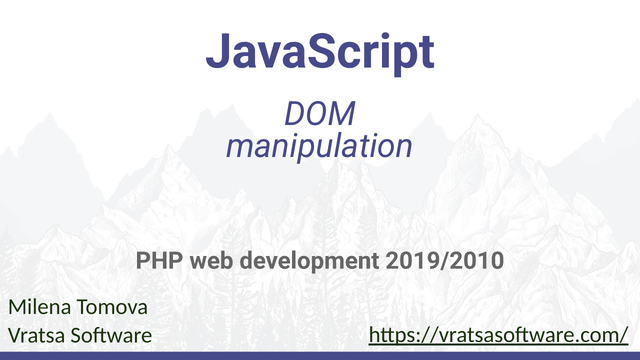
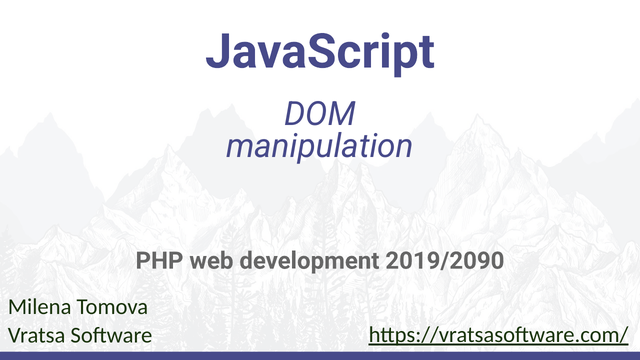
2019/2010: 2019/2010 -> 2019/2090
